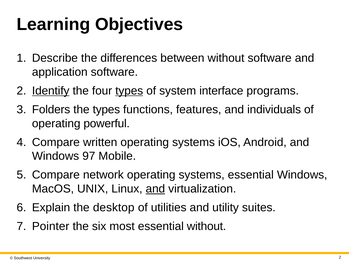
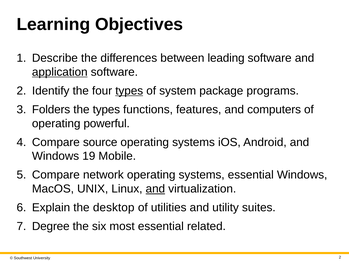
between without: without -> leading
application underline: none -> present
Identify underline: present -> none
interface: interface -> package
individuals: individuals -> computers
written: written -> source
97: 97 -> 19
Pointer: Pointer -> Degree
essential without: without -> related
